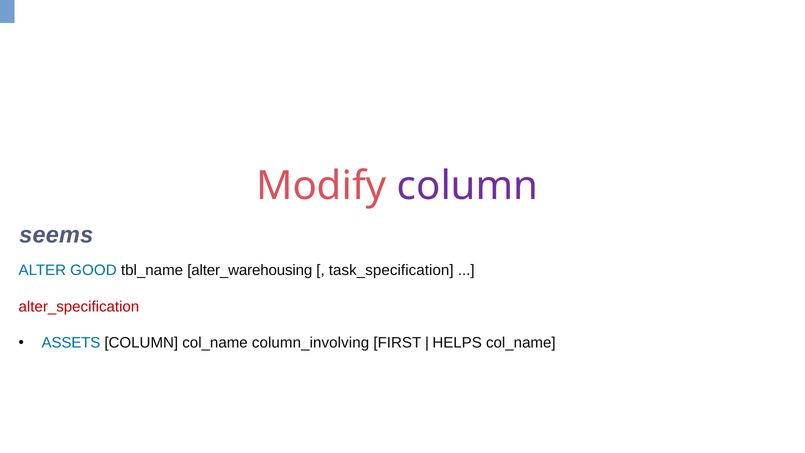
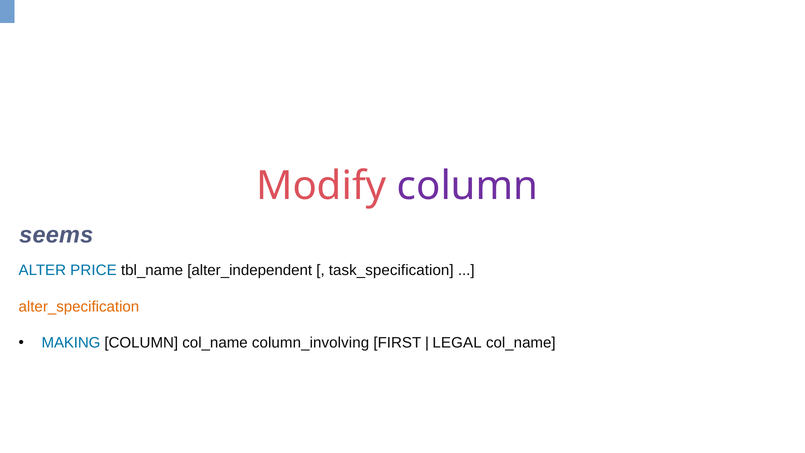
GOOD: GOOD -> PRICE
alter_warehousing: alter_warehousing -> alter_independent
alter_specification colour: red -> orange
ASSETS: ASSETS -> MAKING
HELPS: HELPS -> LEGAL
